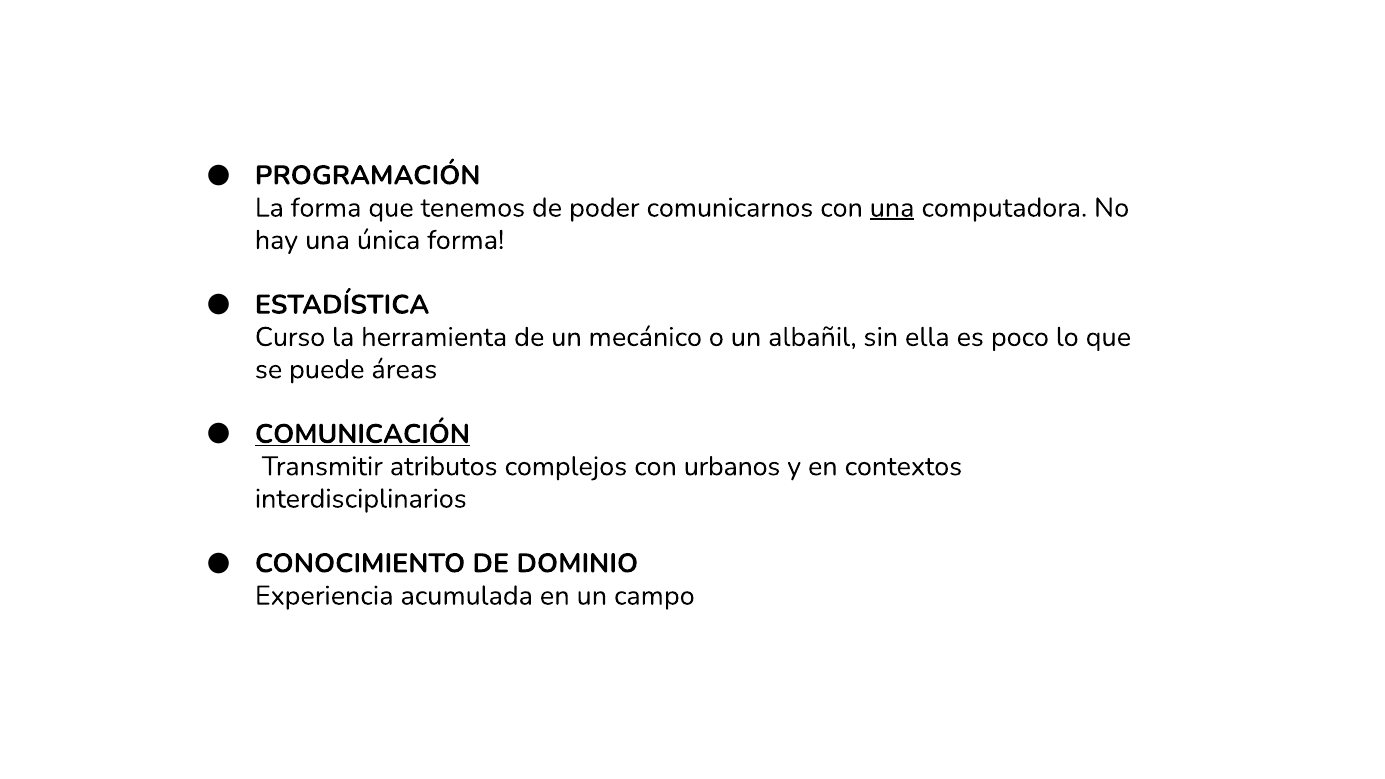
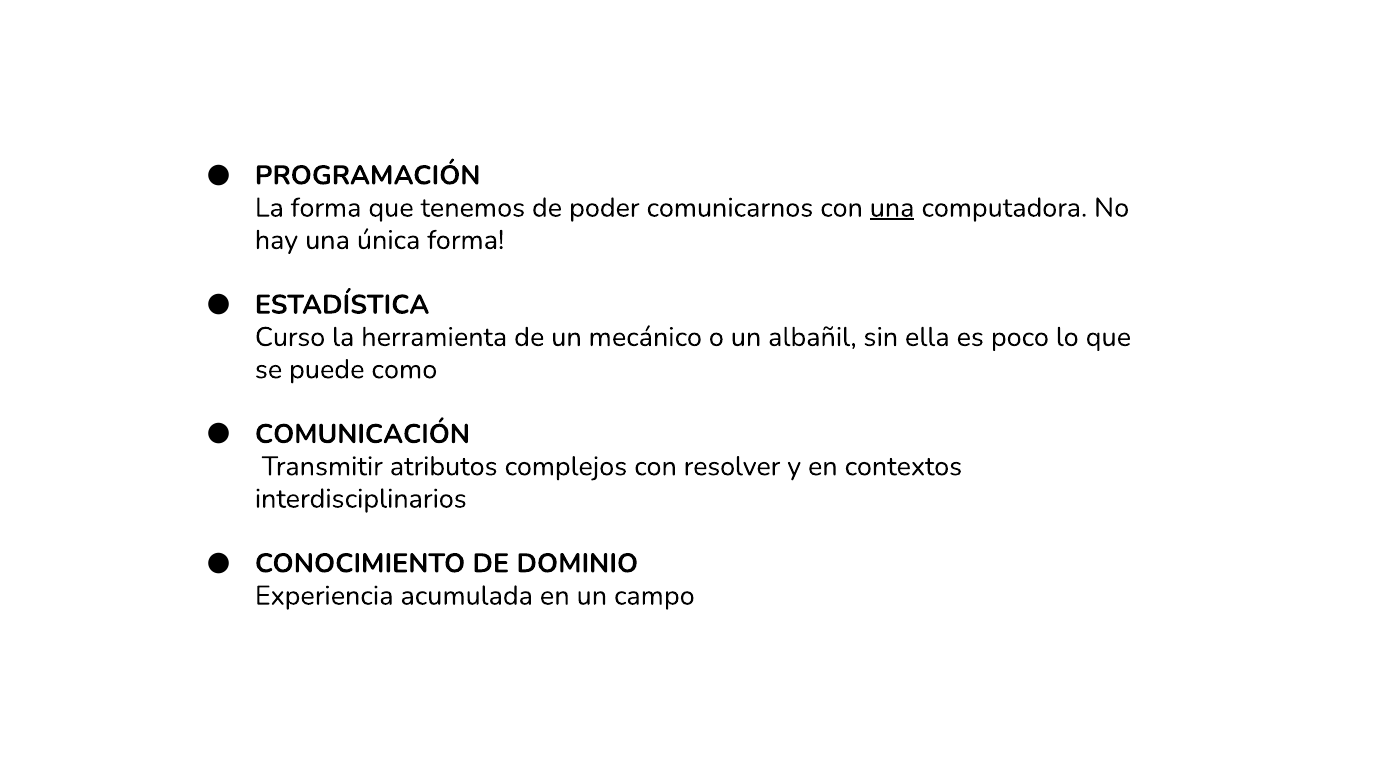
áreas: áreas -> como
COMUNICACIÓN underline: present -> none
urbanos: urbanos -> resolver
